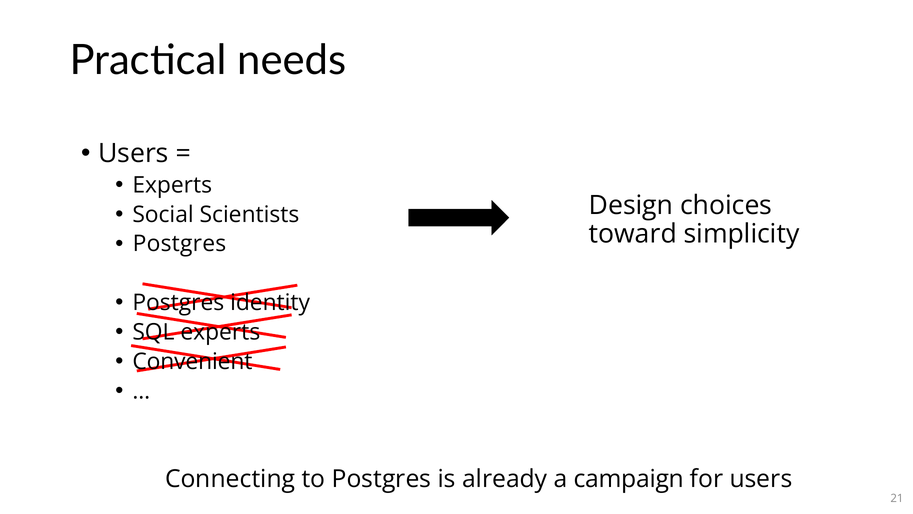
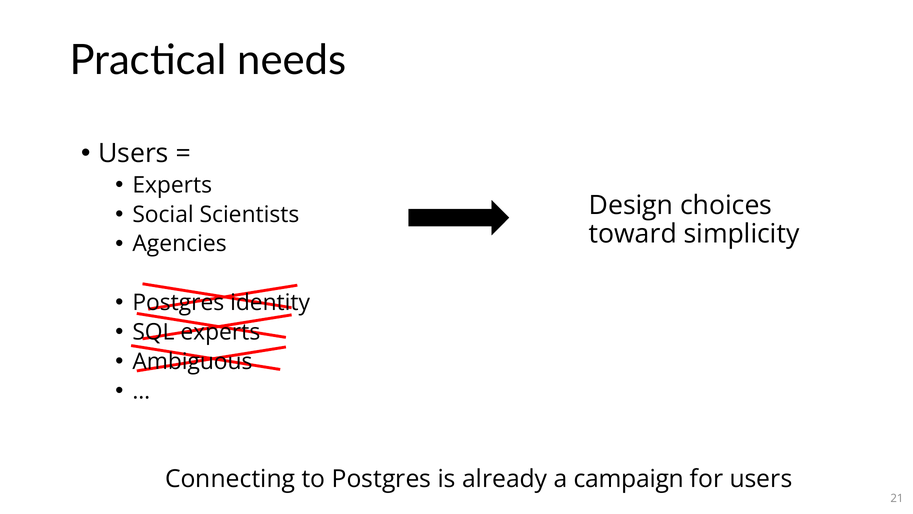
Postgres at (179, 244): Postgres -> Agencies
Convenient: Convenient -> Ambiguous
